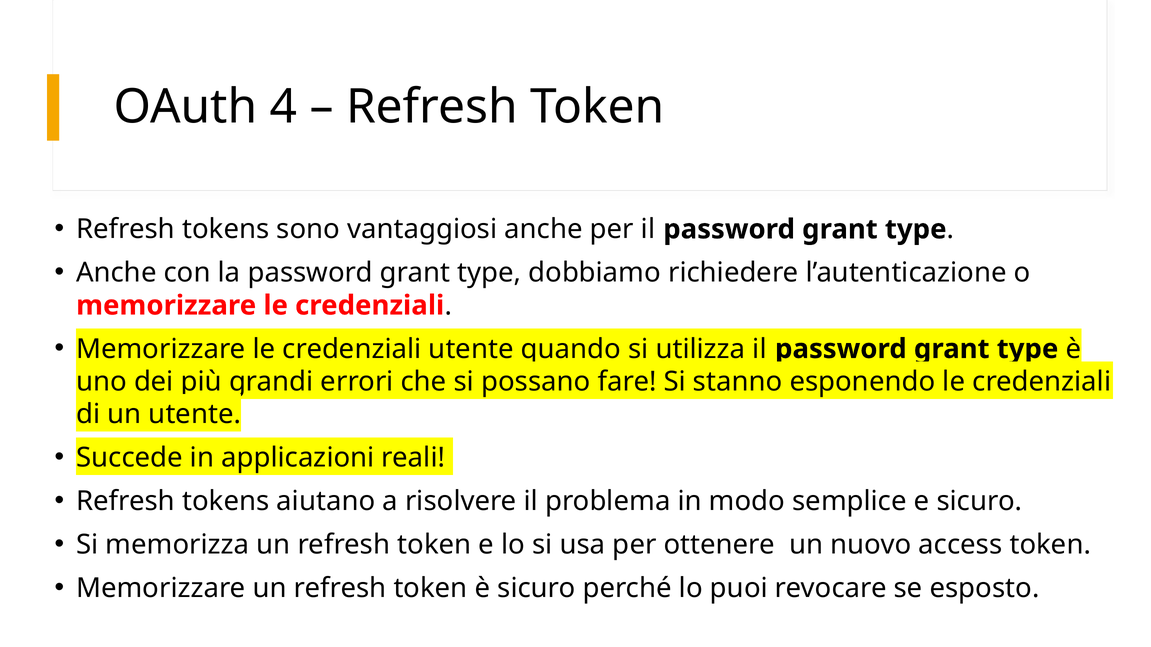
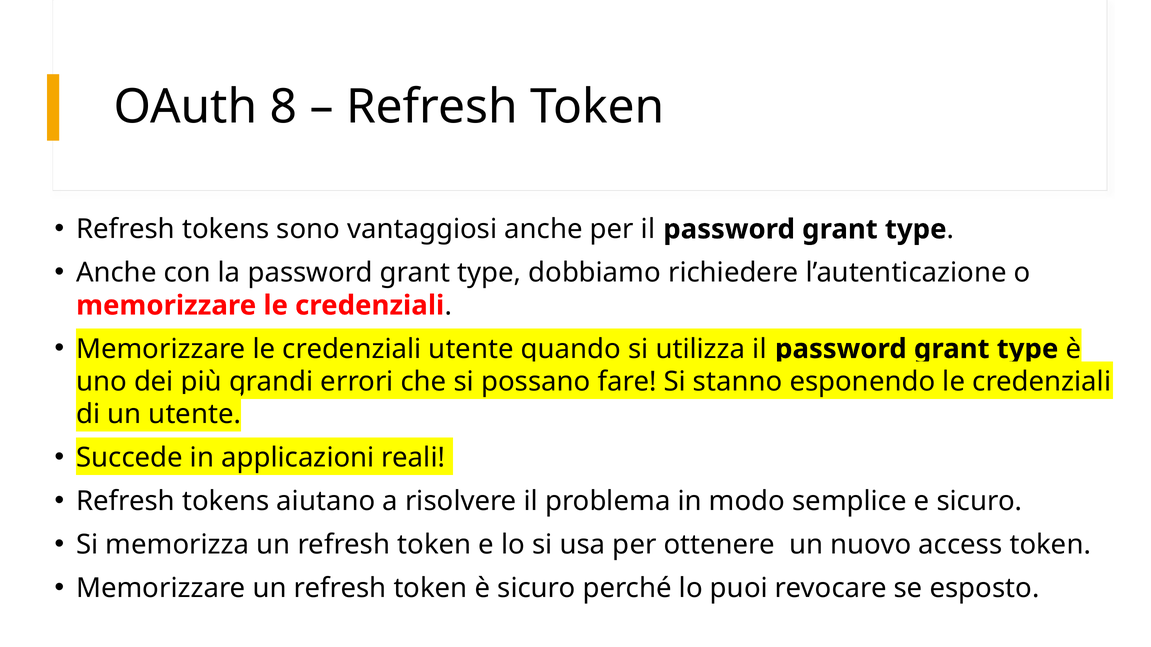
4: 4 -> 8
